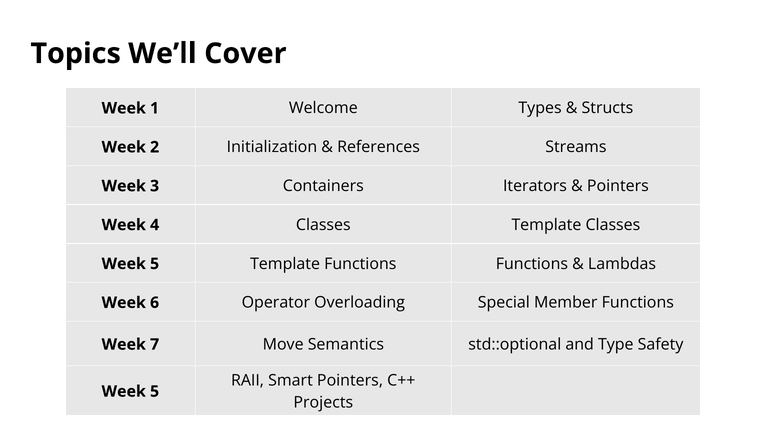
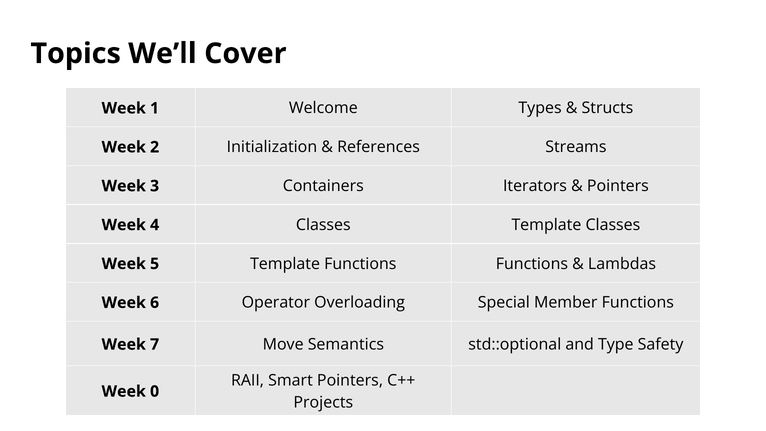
5 at (155, 391): 5 -> 0
